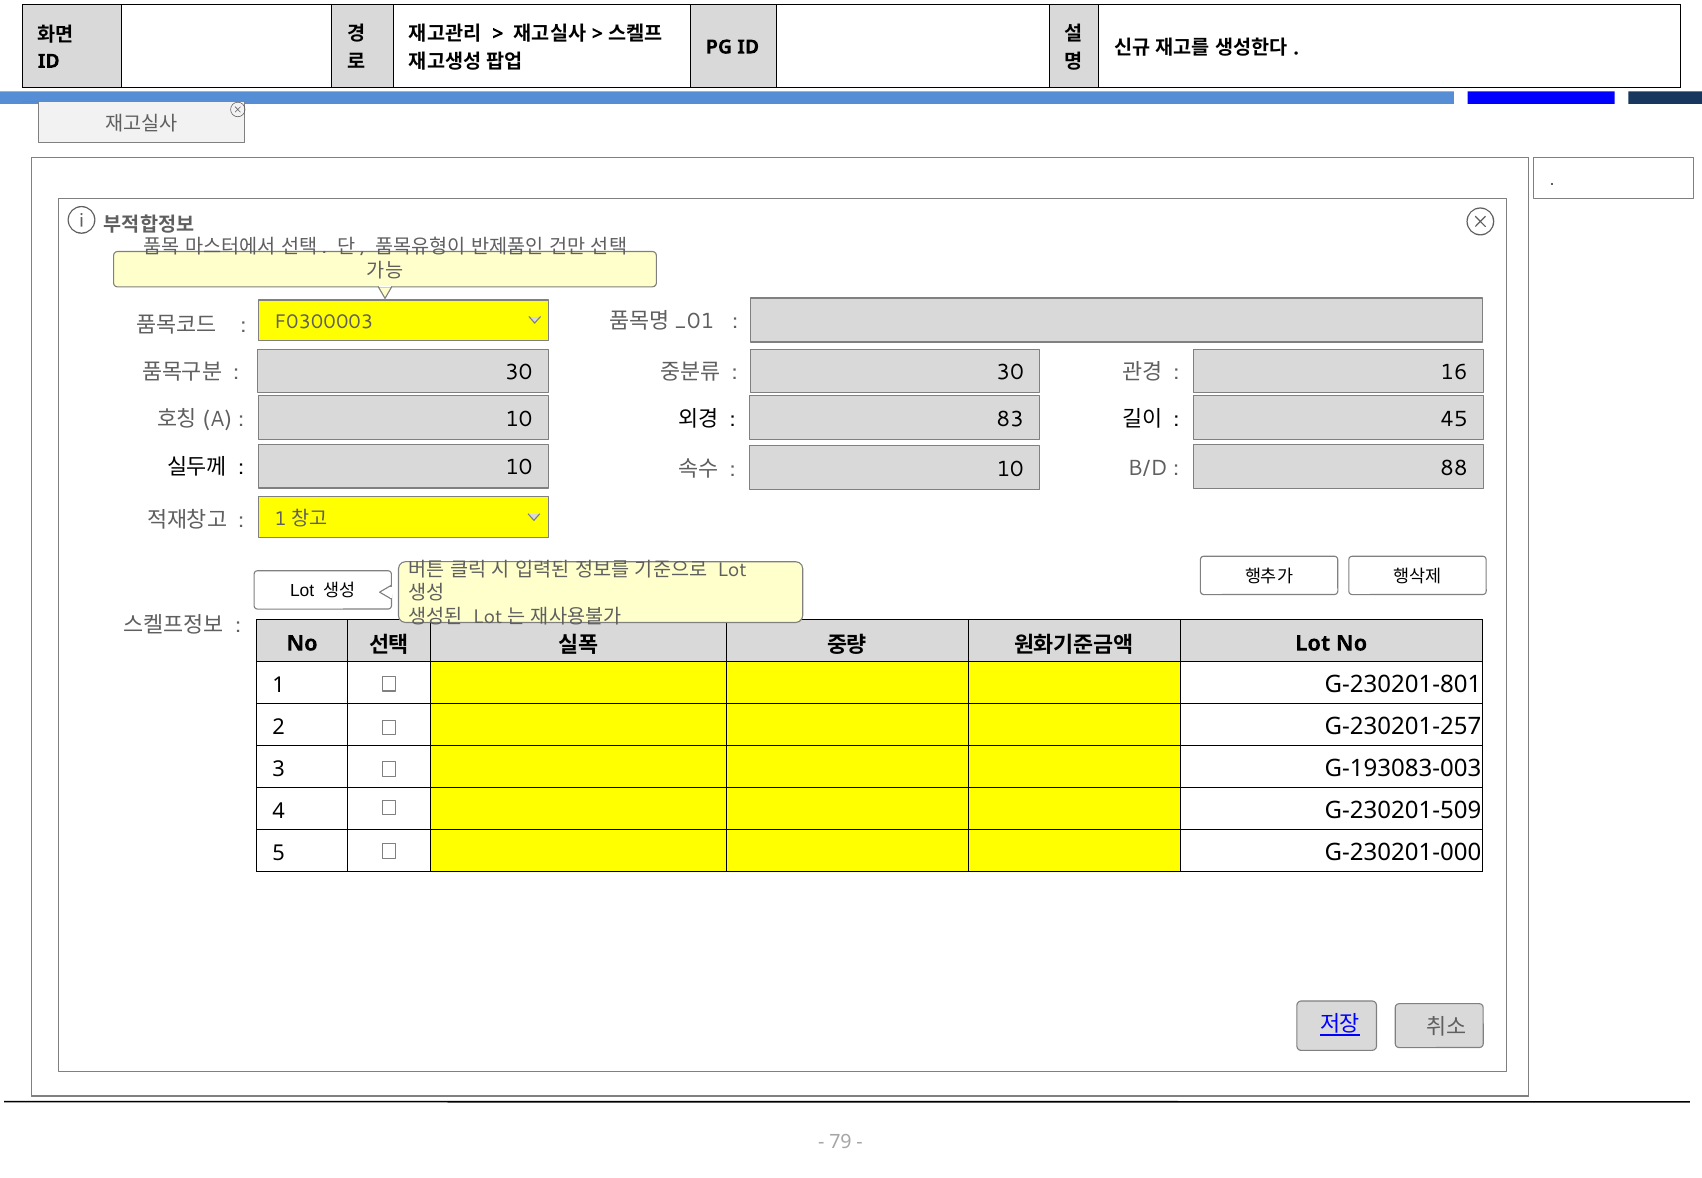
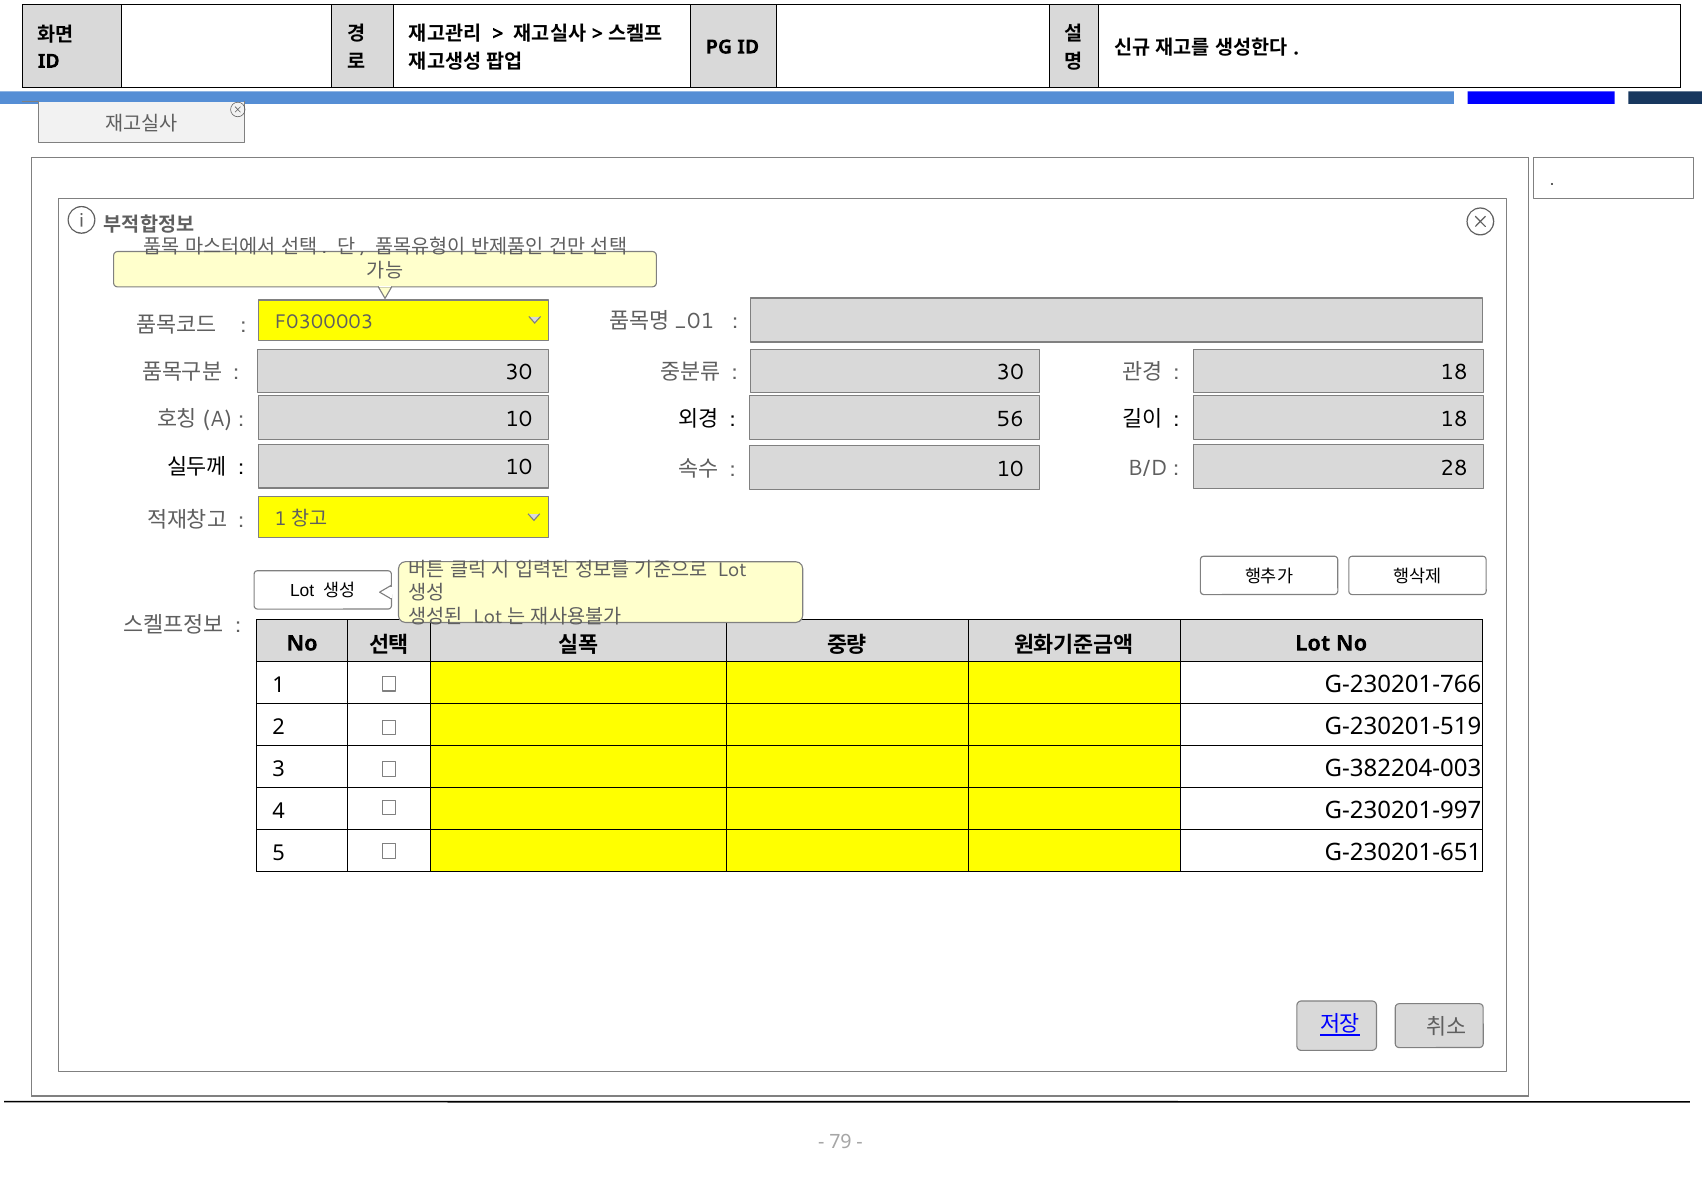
16 at (1454, 372): 16 -> 18
83: 83 -> 56
45 at (1454, 419): 45 -> 18
88: 88 -> 28
G-230201-801: G-230201-801 -> G-230201-766
G-230201-257: G-230201-257 -> G-230201-519
G-193083-003: G-193083-003 -> G-382204-003
G-230201-509: G-230201-509 -> G-230201-997
G-230201-000: G-230201-000 -> G-230201-651
